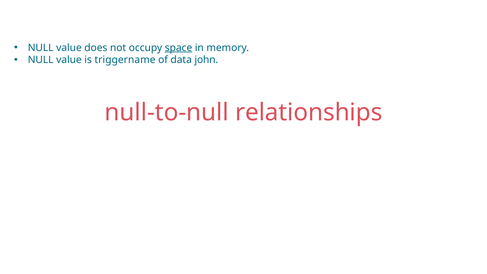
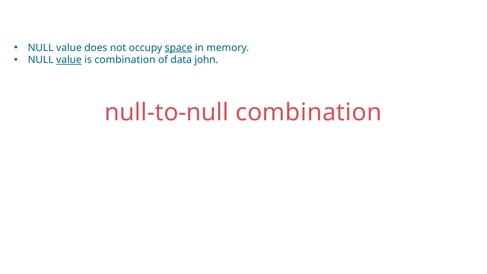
value at (69, 60) underline: none -> present
is triggername: triggername -> combination
null-to-null relationships: relationships -> combination
